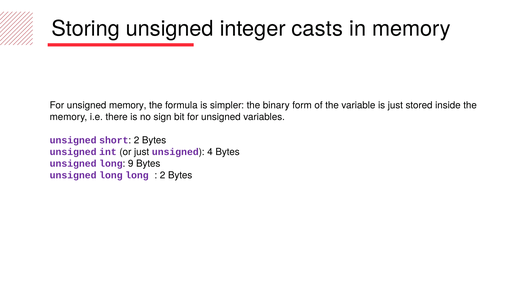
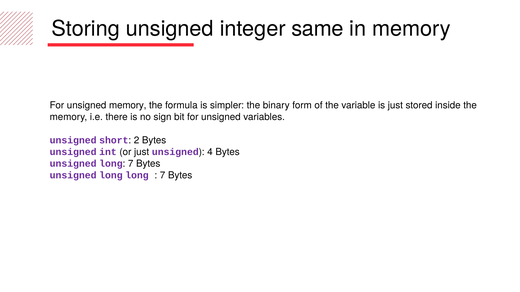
casts: casts -> same
long 9: 9 -> 7
2 at (163, 176): 2 -> 7
